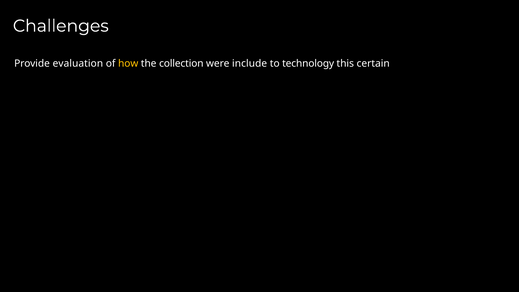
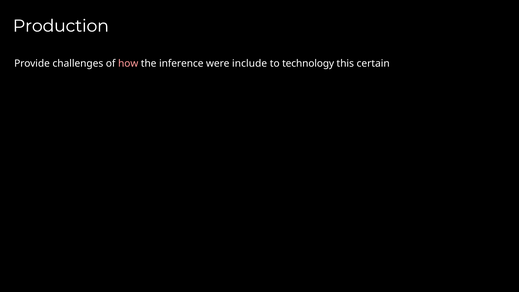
Challenges: Challenges -> Production
evaluation: evaluation -> challenges
how colour: yellow -> pink
collection: collection -> inference
